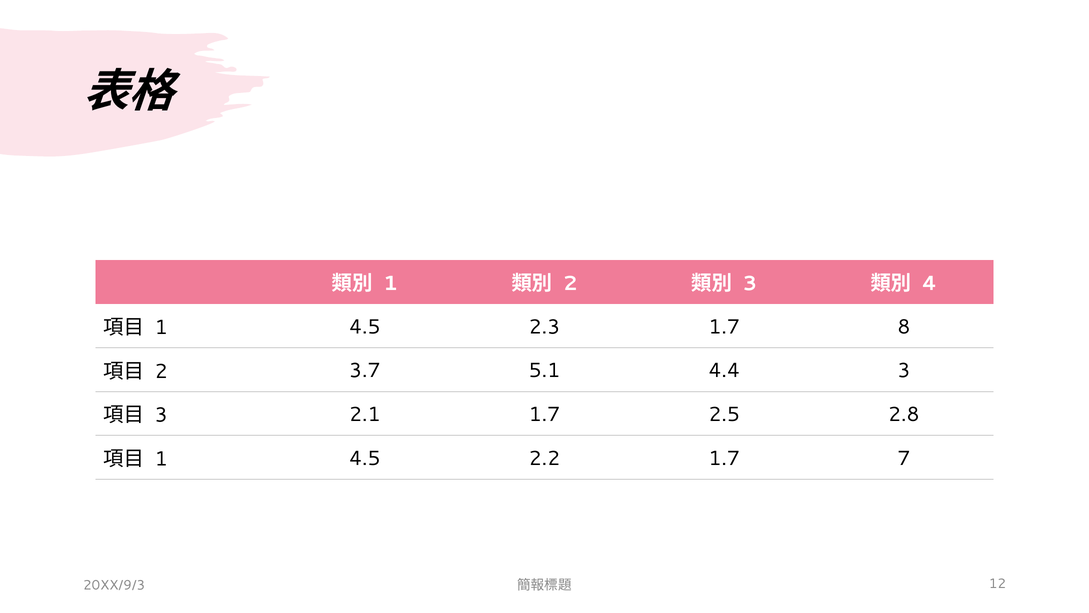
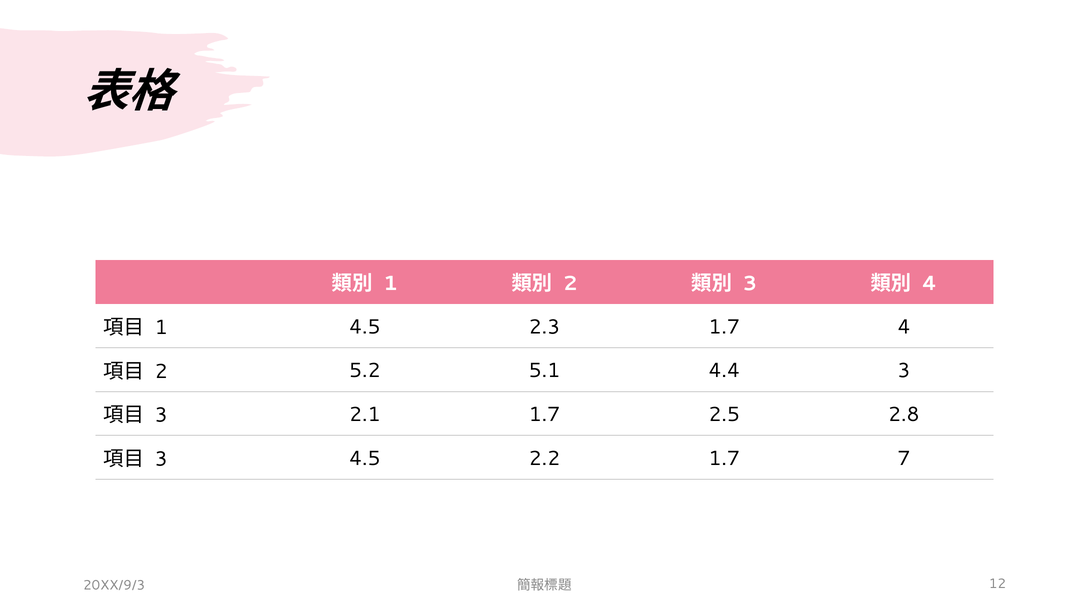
1.7 8: 8 -> 4
3.7: 3.7 -> 5.2
1 at (161, 459): 1 -> 3
